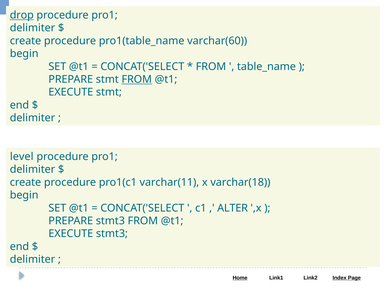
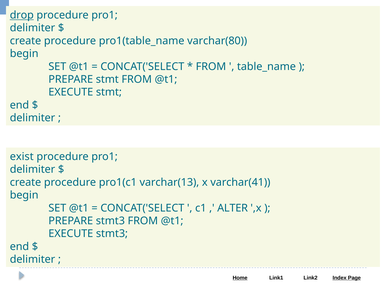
varchar(60: varchar(60 -> varchar(80
FROM at (137, 79) underline: present -> none
level: level -> exist
varchar(11: varchar(11 -> varchar(13
varchar(18: varchar(18 -> varchar(41
